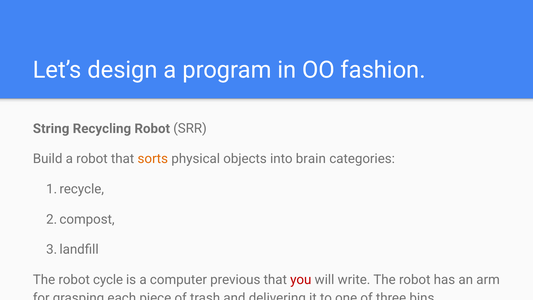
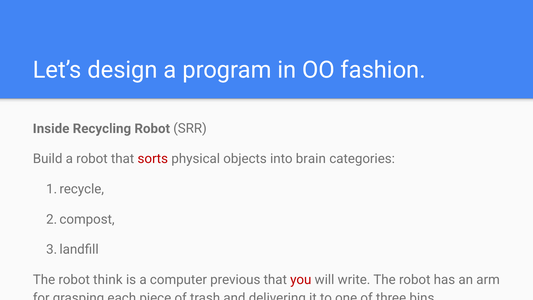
String: String -> Inside
sorts colour: orange -> red
cycle: cycle -> think
